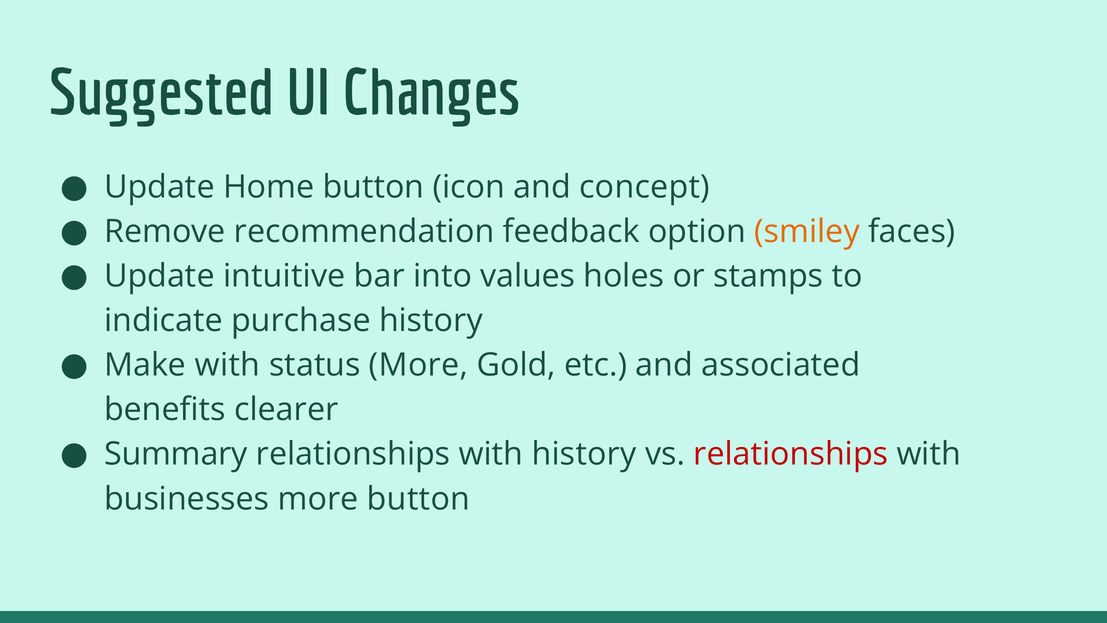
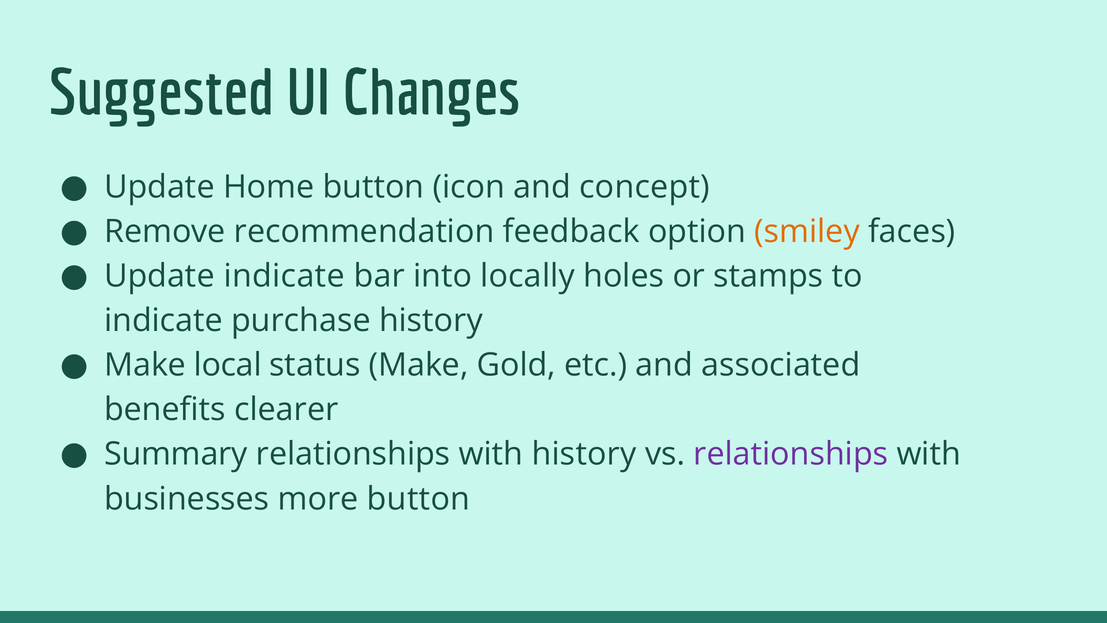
Update intuitive: intuitive -> indicate
values: values -> locally
Make with: with -> local
status More: More -> Make
relationships at (791, 454) colour: red -> purple
